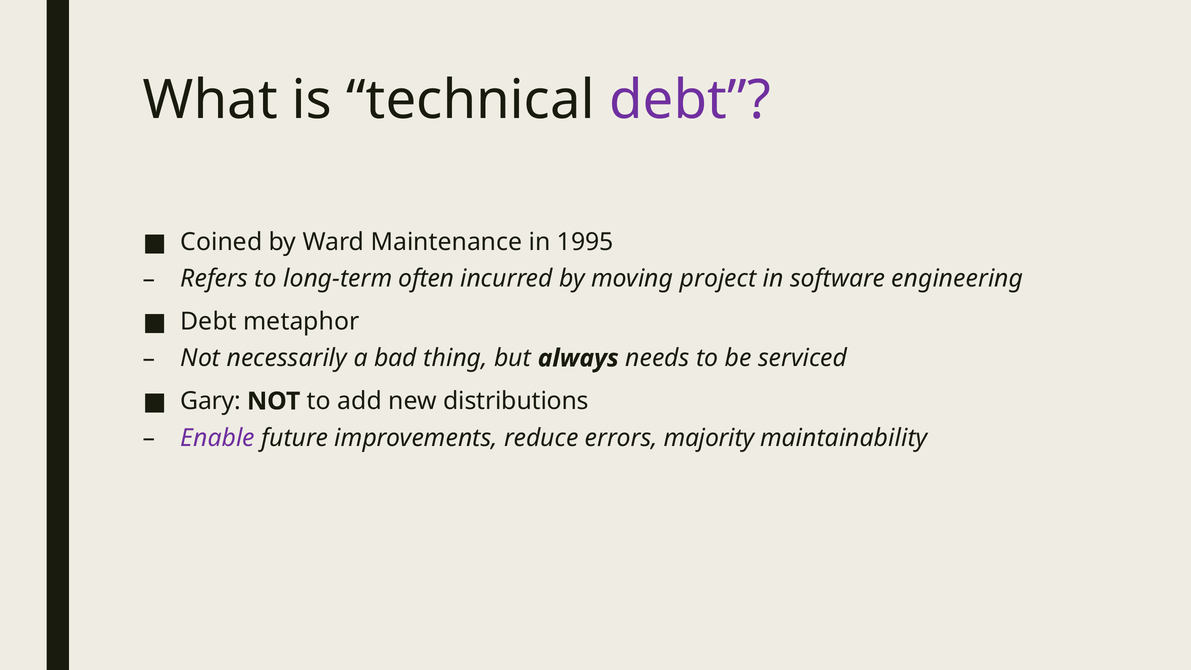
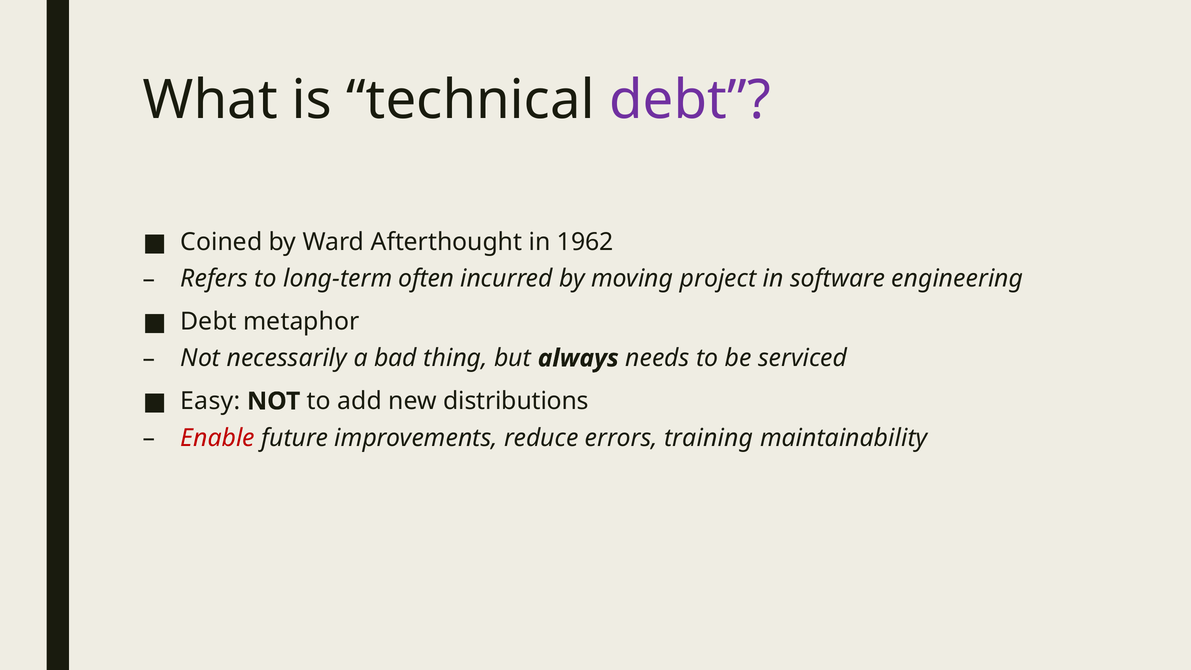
Maintenance: Maintenance -> Afterthought
1995: 1995 -> 1962
Gary: Gary -> Easy
Enable colour: purple -> red
majority: majority -> training
